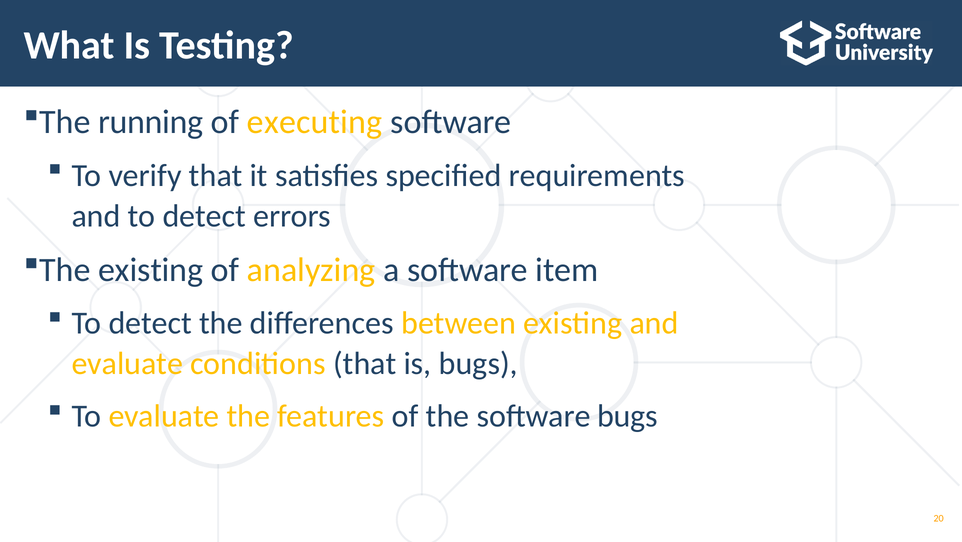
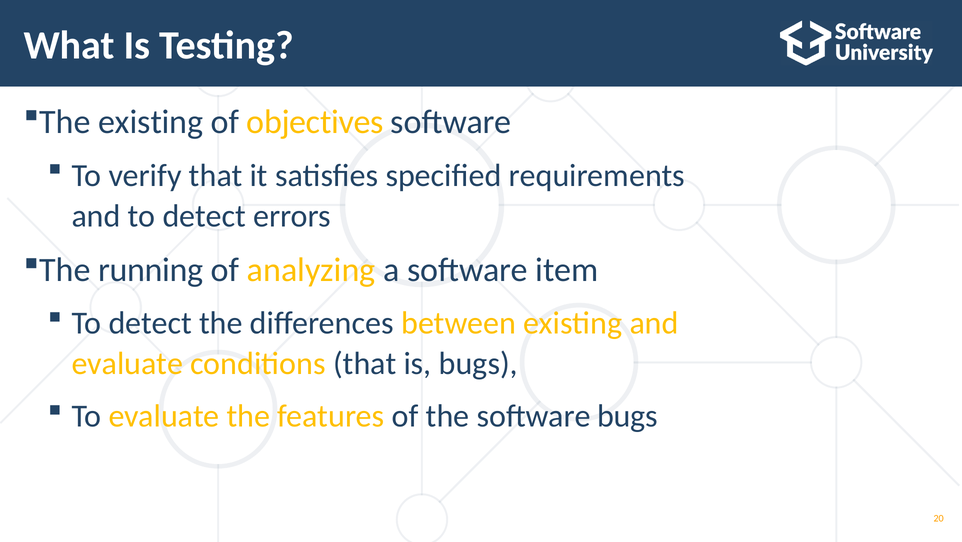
The running: running -> existing
executing: executing -> objectives
The existing: existing -> running
